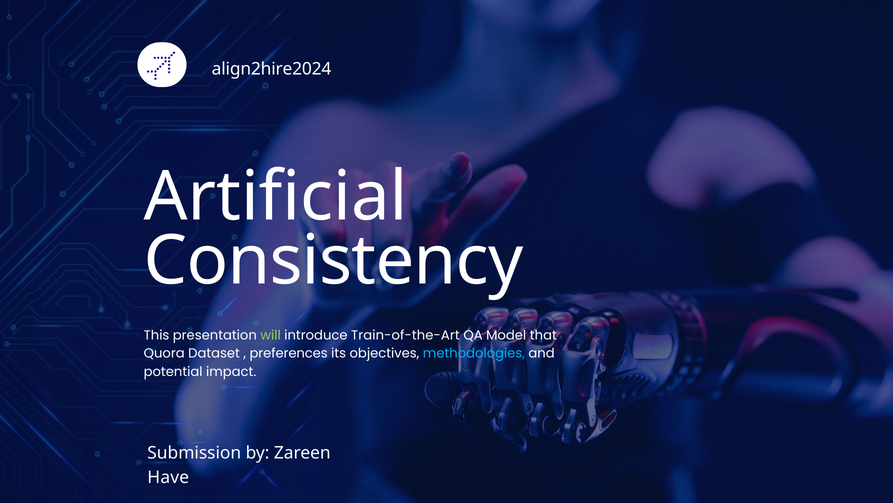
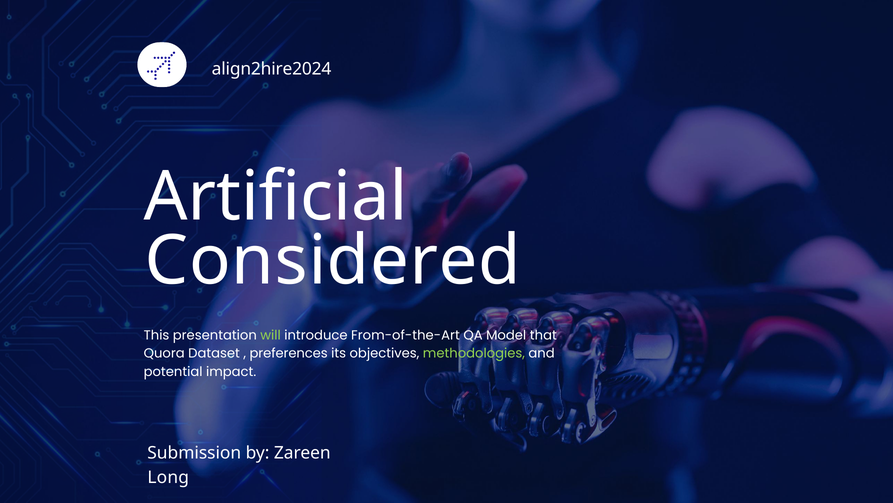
Consistency: Consistency -> Considered
Train-of-the-Art: Train-of-the-Art -> From-of-the-Art
methodologies colour: light blue -> light green
Have: Have -> Long
